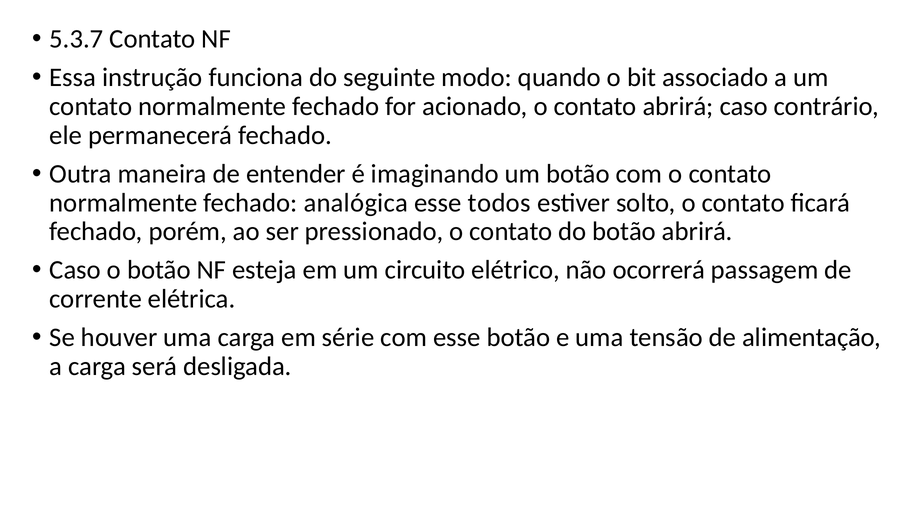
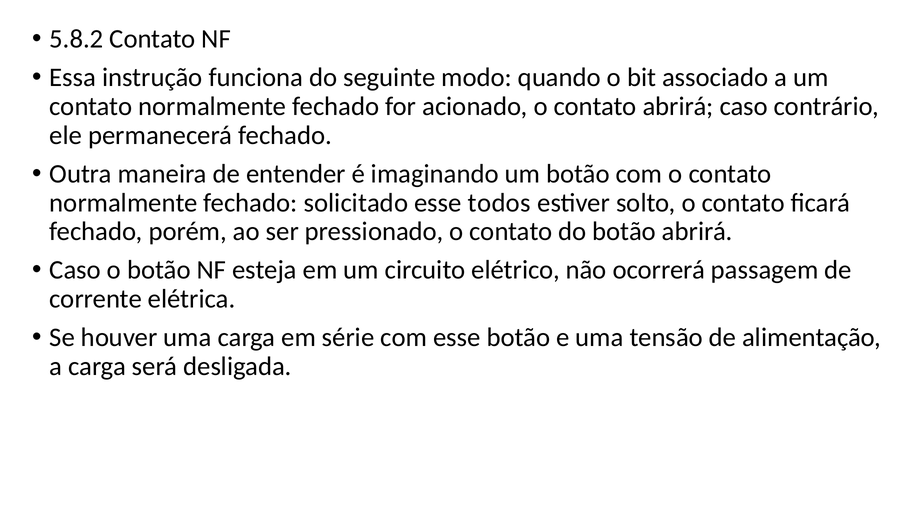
5.3.7: 5.3.7 -> 5.8.2
analógica: analógica -> solicitado
